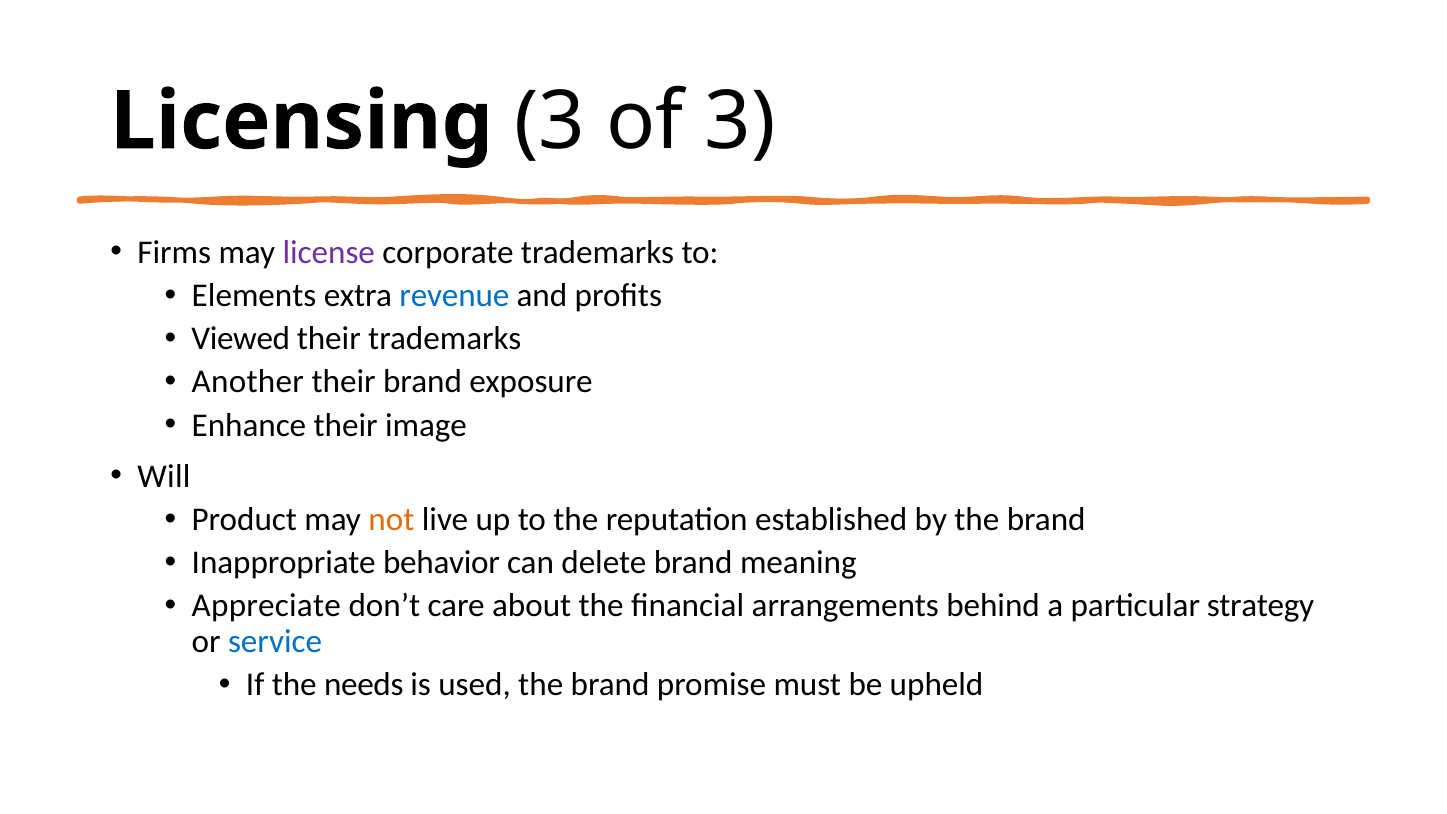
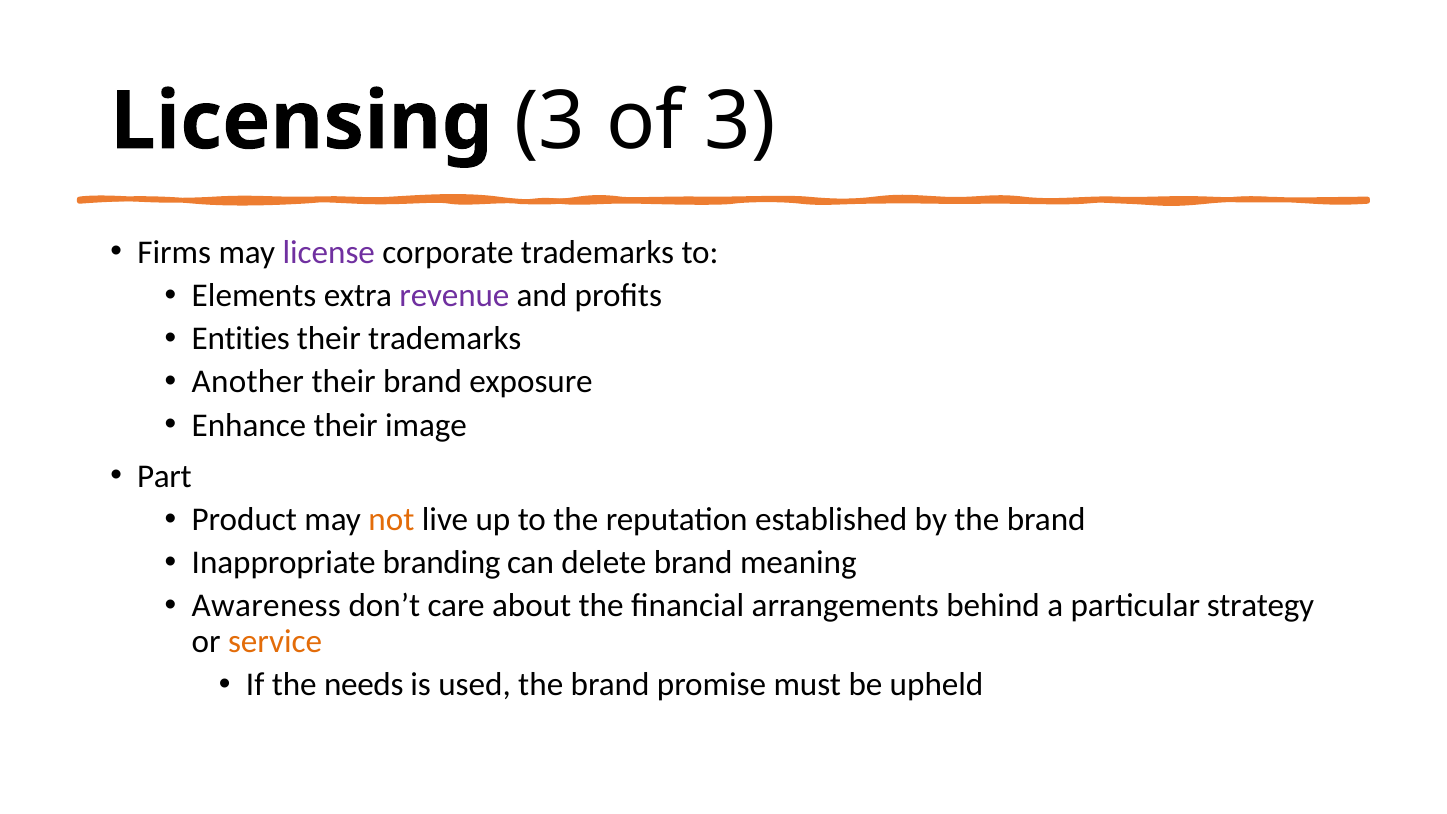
revenue colour: blue -> purple
Viewed: Viewed -> Entities
Will: Will -> Part
behavior: behavior -> branding
Appreciate: Appreciate -> Awareness
service colour: blue -> orange
